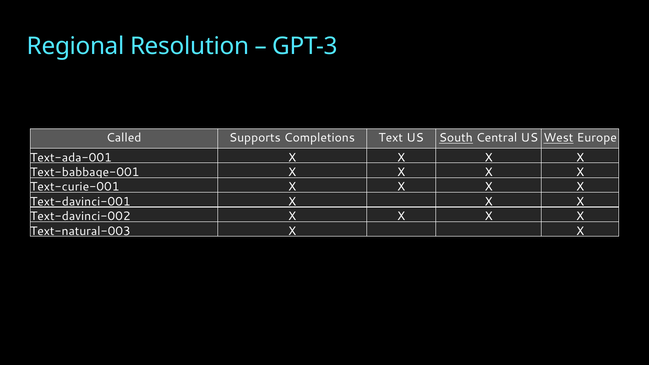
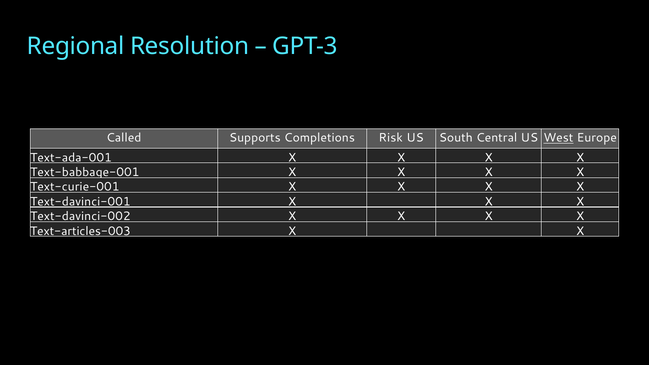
Text: Text -> Risk
South underline: present -> none
Text-natural-003: Text-natural-003 -> Text-articles-003
